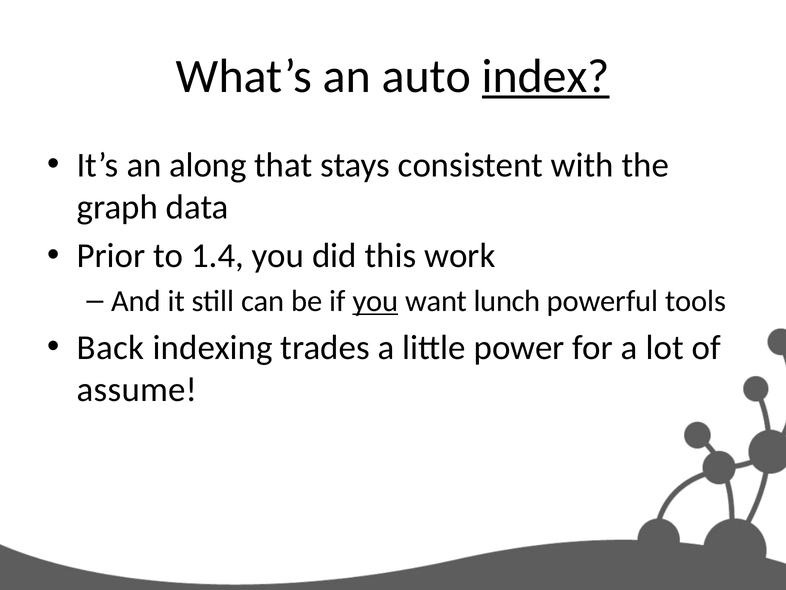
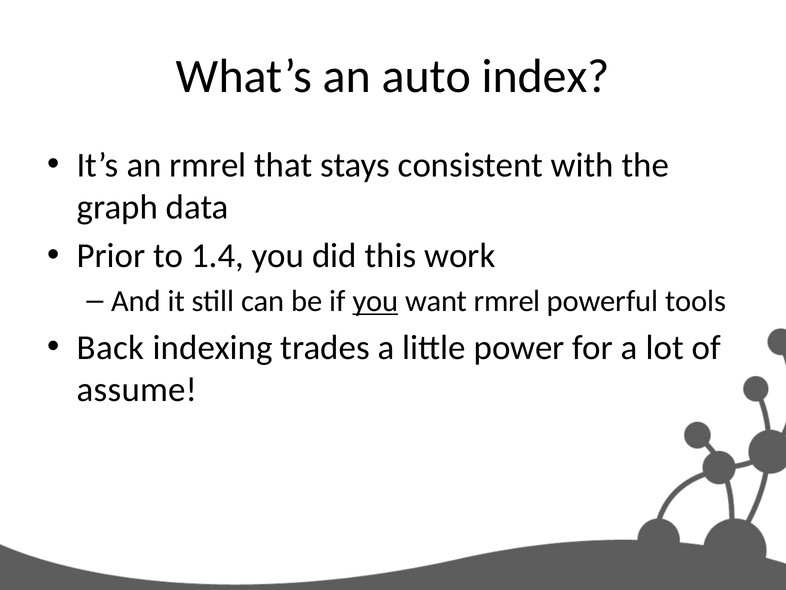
index underline: present -> none
an along: along -> rmrel
want lunch: lunch -> rmrel
